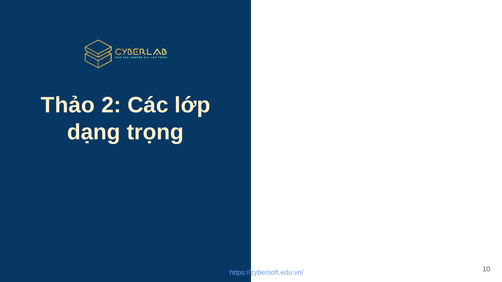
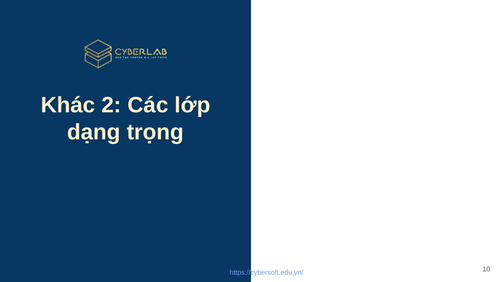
Thảo: Thảo -> Khác
